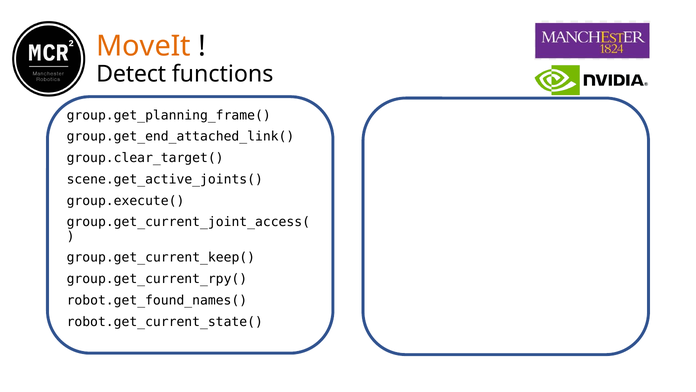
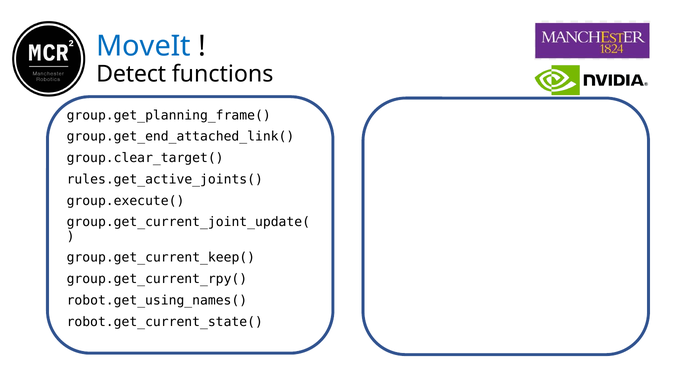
MoveIt colour: orange -> blue
scene.get_active_joints(: scene.get_active_joints( -> rules.get_active_joints(
group.get_current_joint_access(: group.get_current_joint_access( -> group.get_current_joint_update(
robot.get_found_names(: robot.get_found_names( -> robot.get_using_names(
